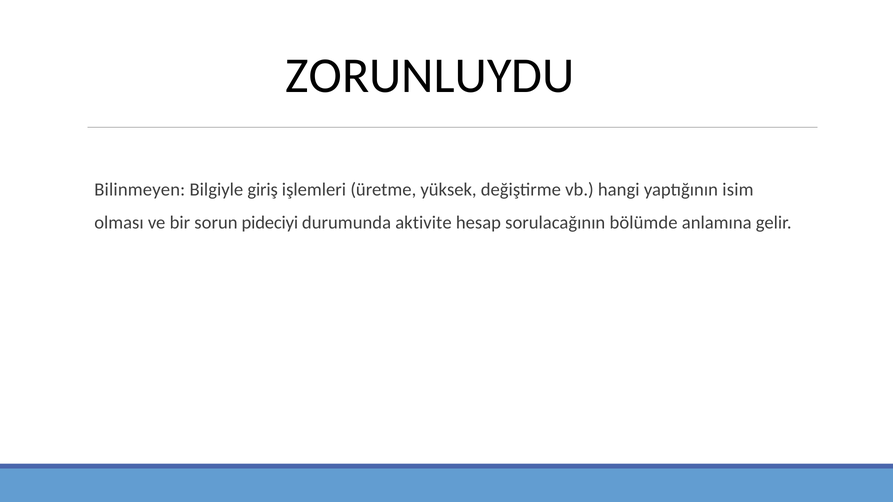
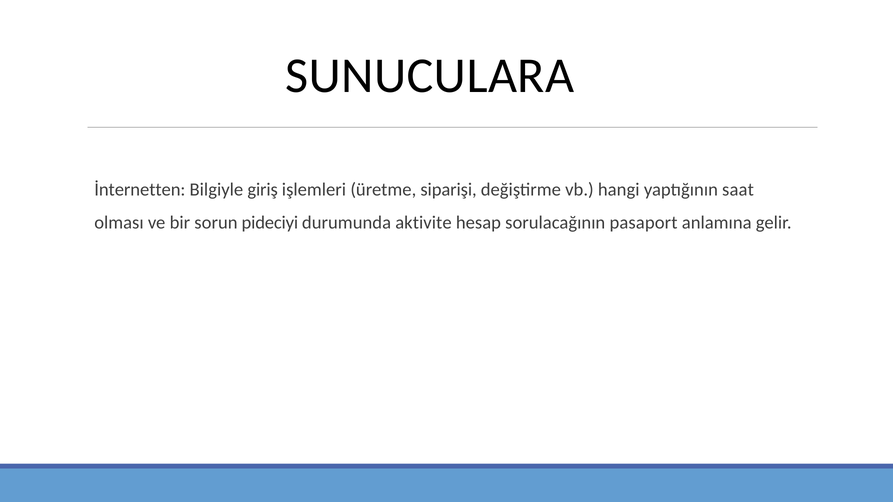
ZORUNLUYDU: ZORUNLUYDU -> SUNUCULARA
Bilinmeyen: Bilinmeyen -> İnternetten
yüksek: yüksek -> siparişi
isim: isim -> saat
bölümde: bölümde -> pasaport
